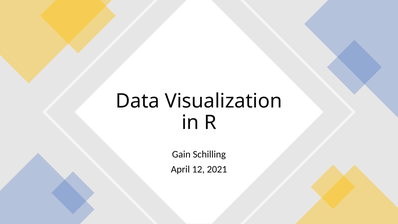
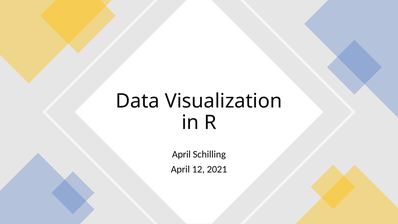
Gain at (181, 154): Gain -> April
